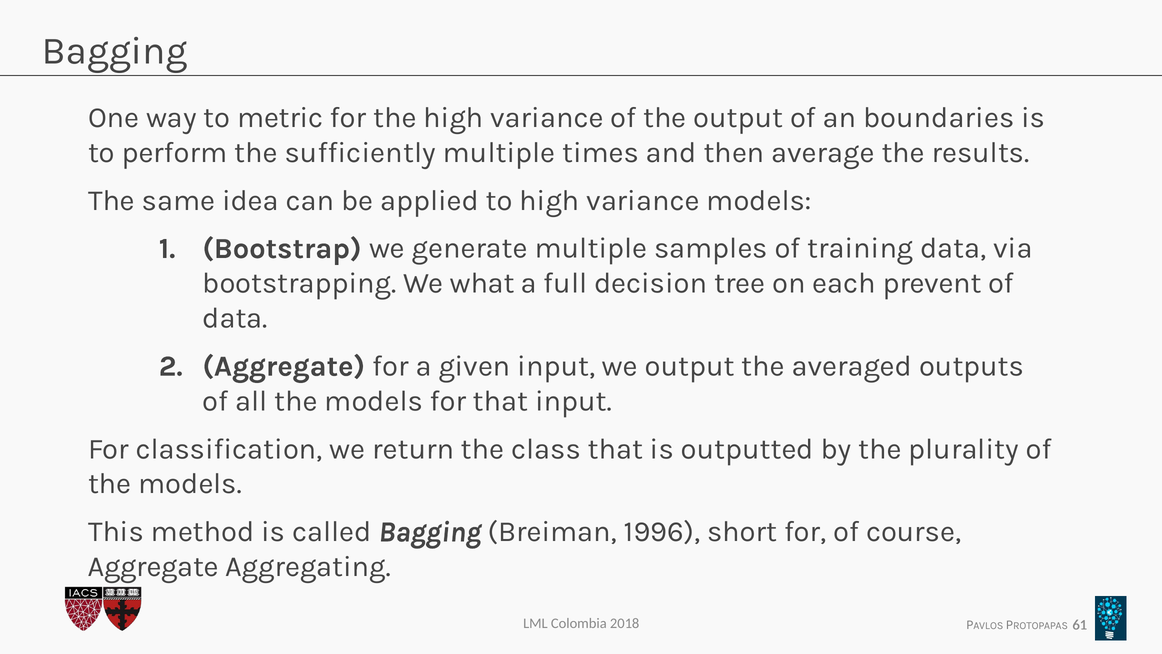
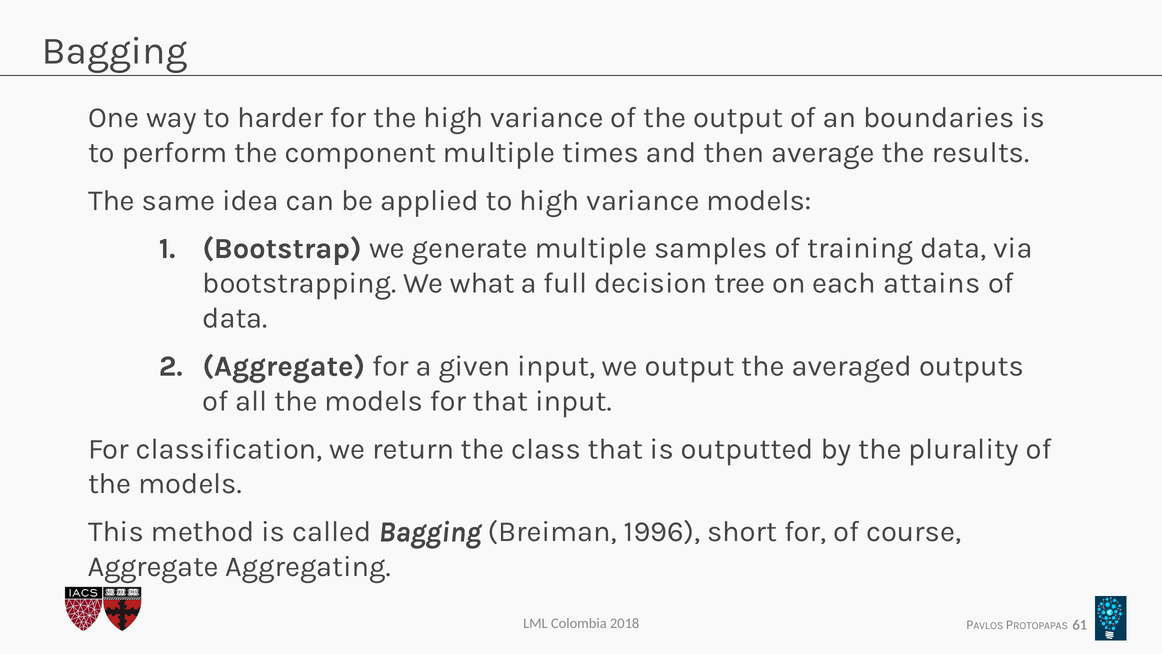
metric: metric -> harder
sufficiently: sufficiently -> component
prevent: prevent -> attains
